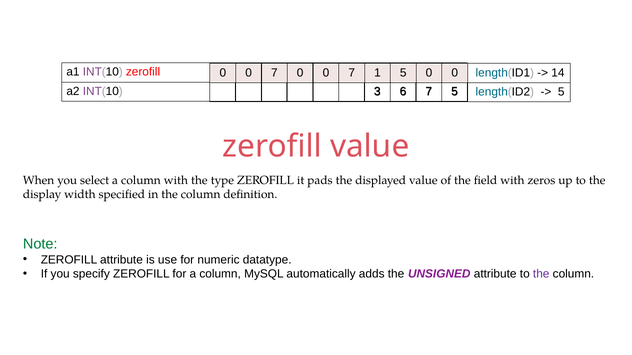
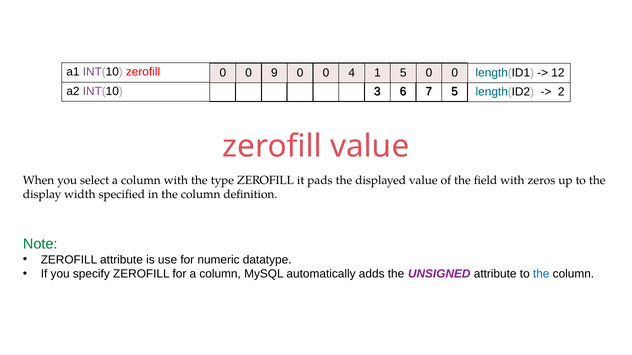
7 at (274, 73): 7 -> 9
7 at (352, 73): 7 -> 4
14: 14 -> 12
5 at (561, 92): 5 -> 2
the at (541, 274) colour: purple -> blue
